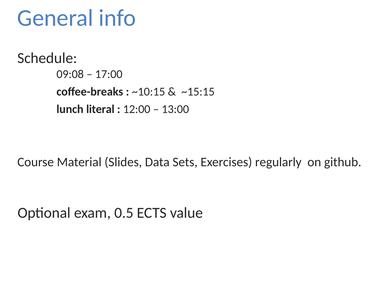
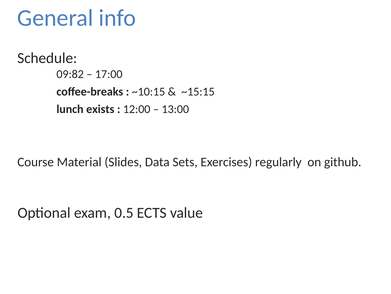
09:08: 09:08 -> 09:82
literal: literal -> exists
